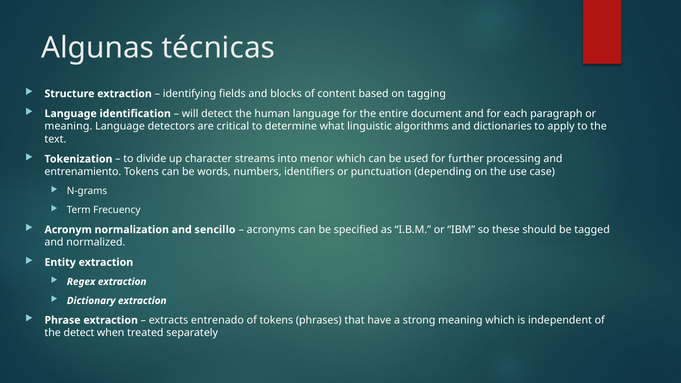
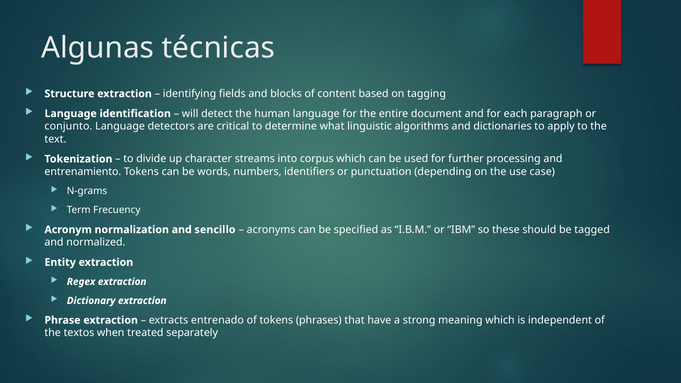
meaning at (68, 126): meaning -> conjunto
menor: menor -> corpus
the detect: detect -> textos
